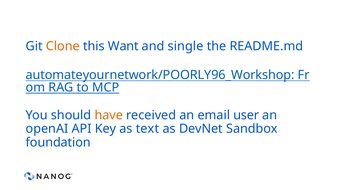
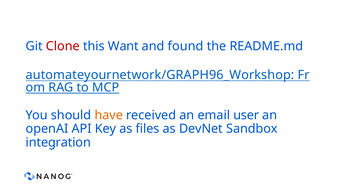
Clone colour: orange -> red
single: single -> found
automateyournetwork/POORLY96_Workshop: automateyournetwork/POORLY96_Workshop -> automateyournetwork/GRAPH96_Workshop
text: text -> files
foundation: foundation -> integration
